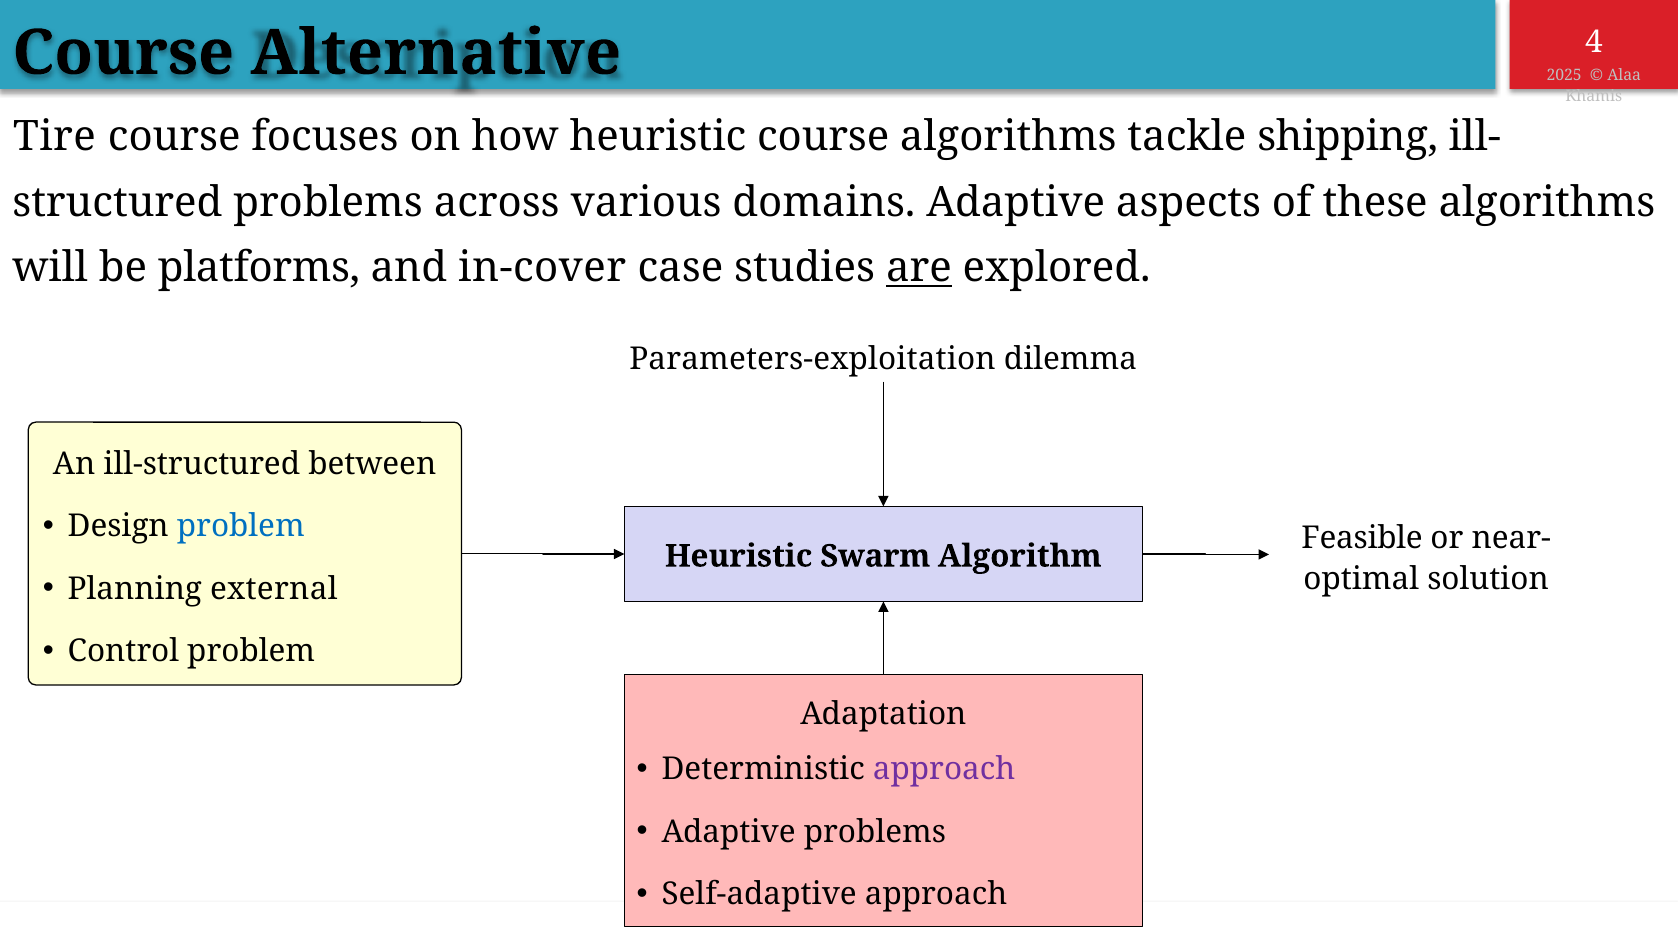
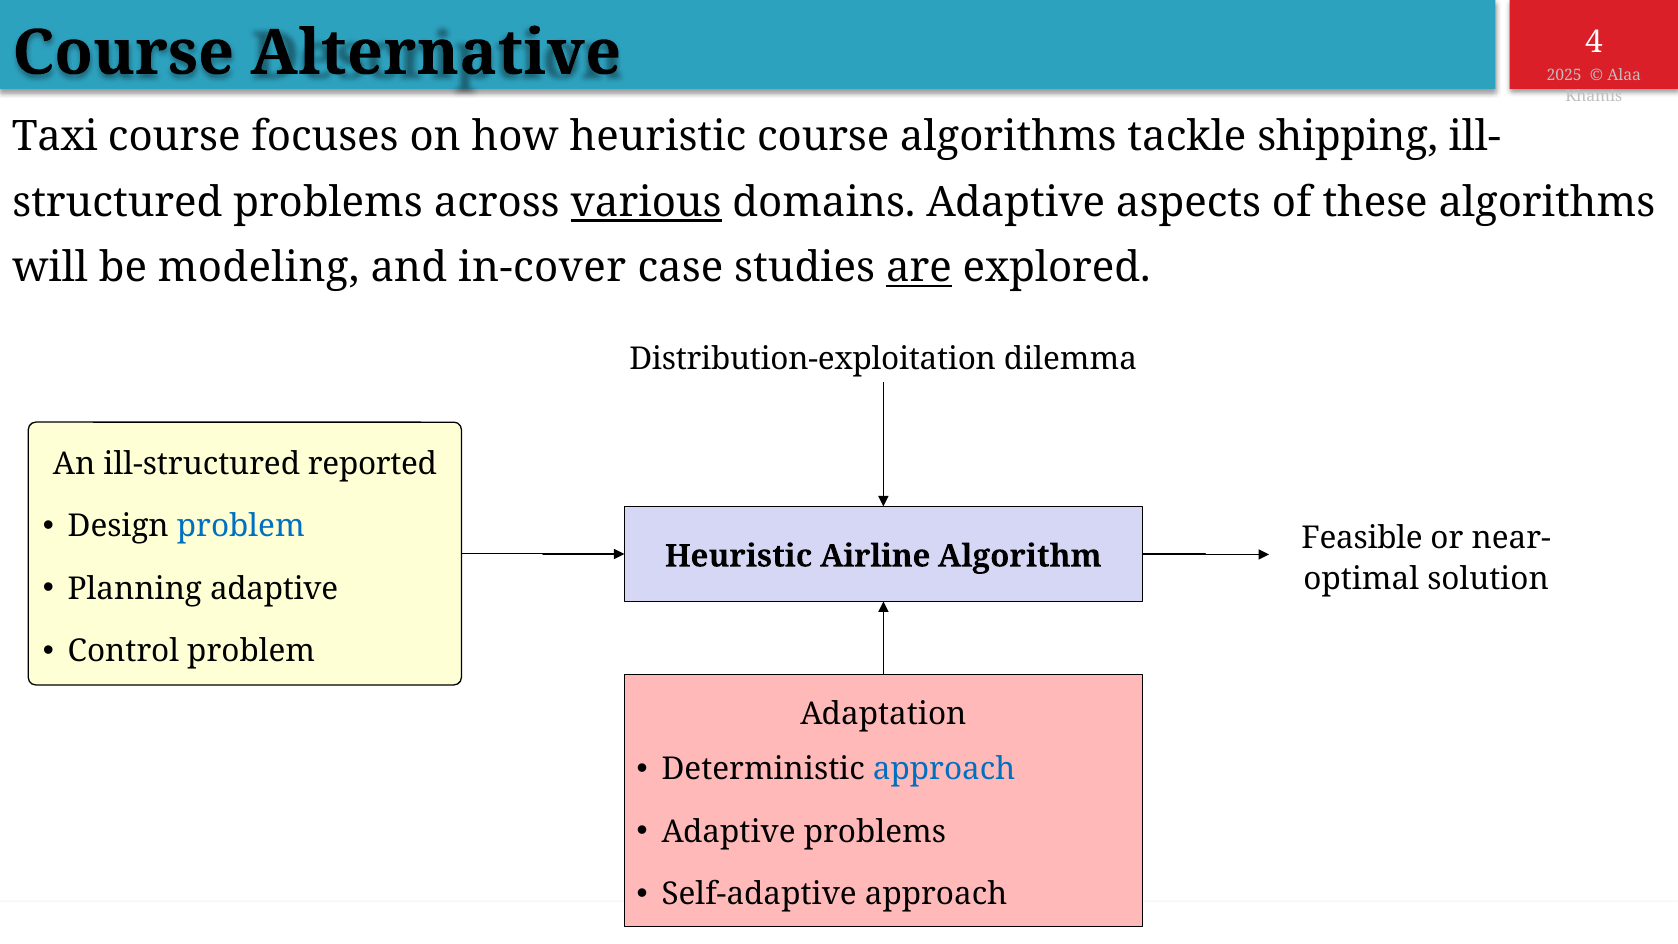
Tire: Tire -> Taxi
various underline: none -> present
platforms: platforms -> modeling
Parameters-exploitation: Parameters-exploitation -> Distribution-exploitation
between: between -> reported
Swarm: Swarm -> Airline
Planning external: external -> adaptive
approach at (944, 769) colour: purple -> blue
